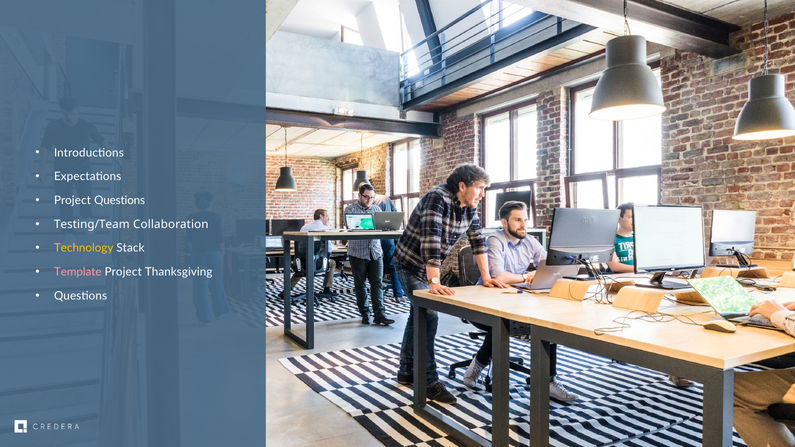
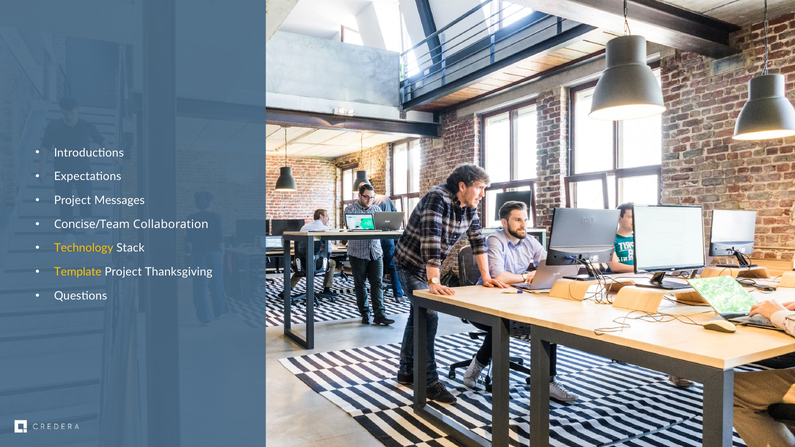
Project Questions: Questions -> Messages
Testing/Team: Testing/Team -> Concise/Team
Template colour: pink -> yellow
